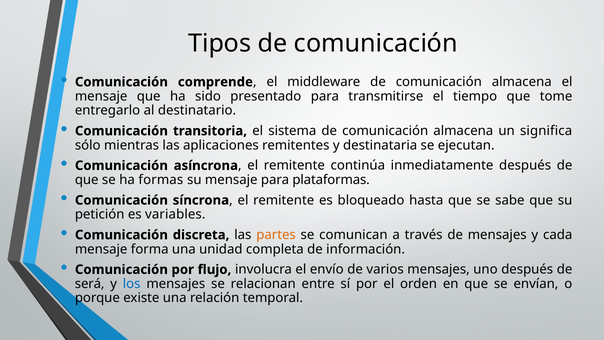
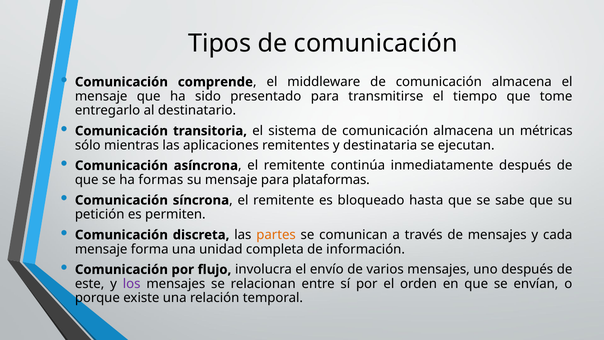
significa: significa -> métricas
variables: variables -> permiten
será: será -> este
los colour: blue -> purple
